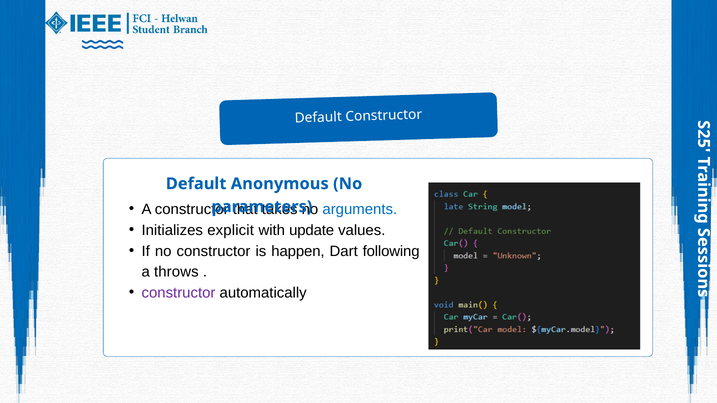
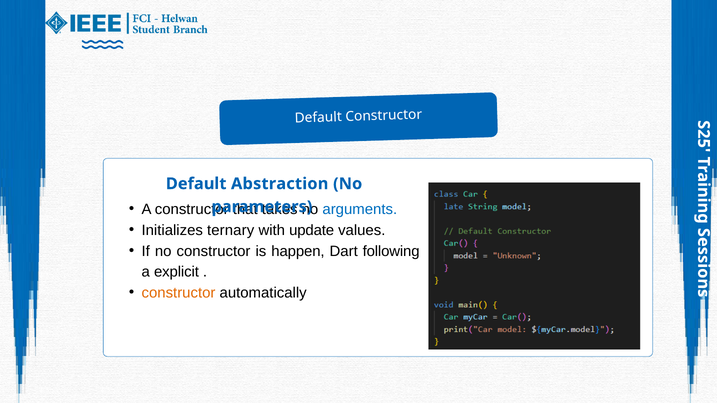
Anonymous: Anonymous -> Abstraction
explicit: explicit -> ternary
throws: throws -> explicit
constructor at (178, 293) colour: purple -> orange
